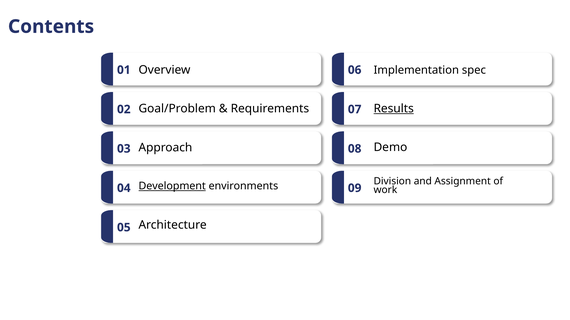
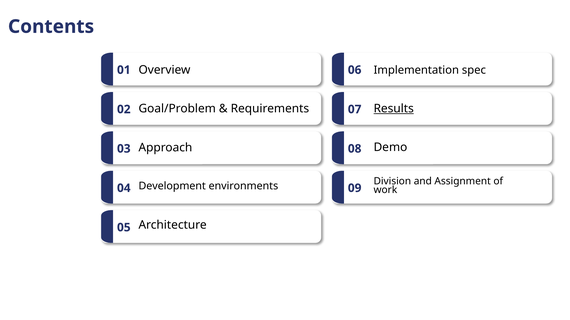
Development underline: present -> none
